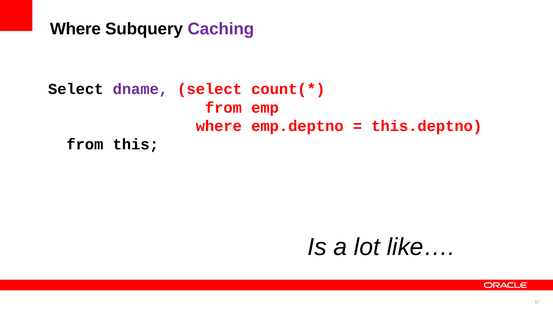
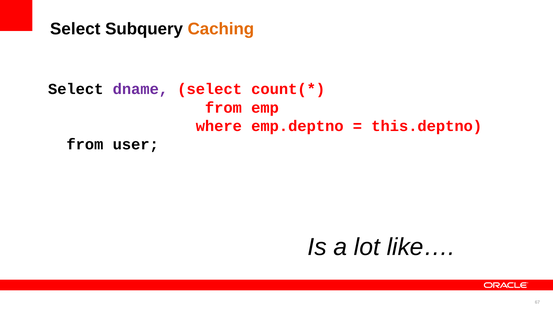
Where at (75, 29): Where -> Select
Caching colour: purple -> orange
this: this -> user
